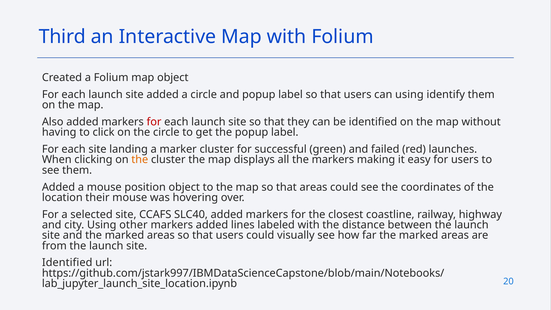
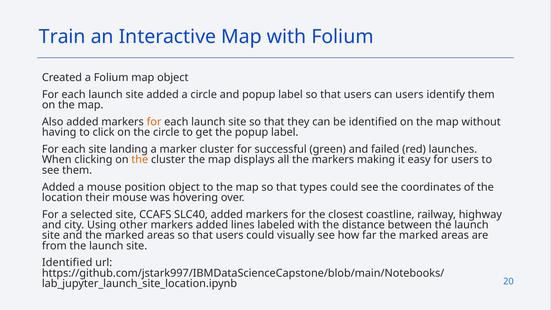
Third: Third -> Train
can using: using -> users
for at (154, 122) colour: red -> orange
that areas: areas -> types
